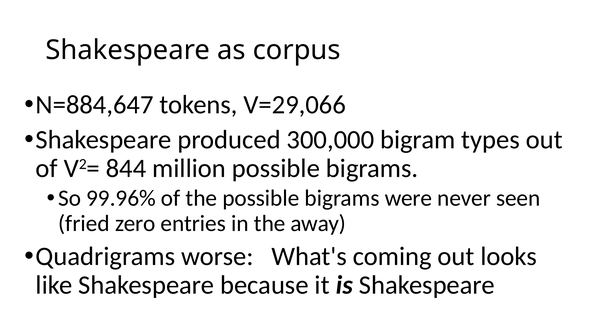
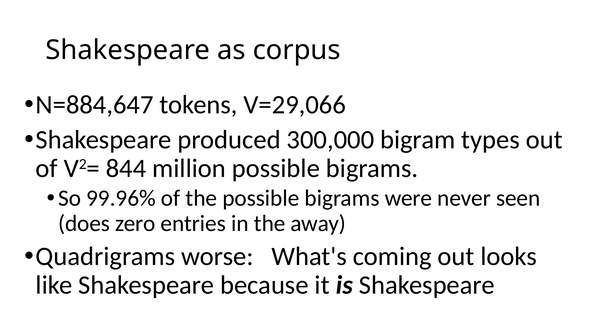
fried: fried -> does
